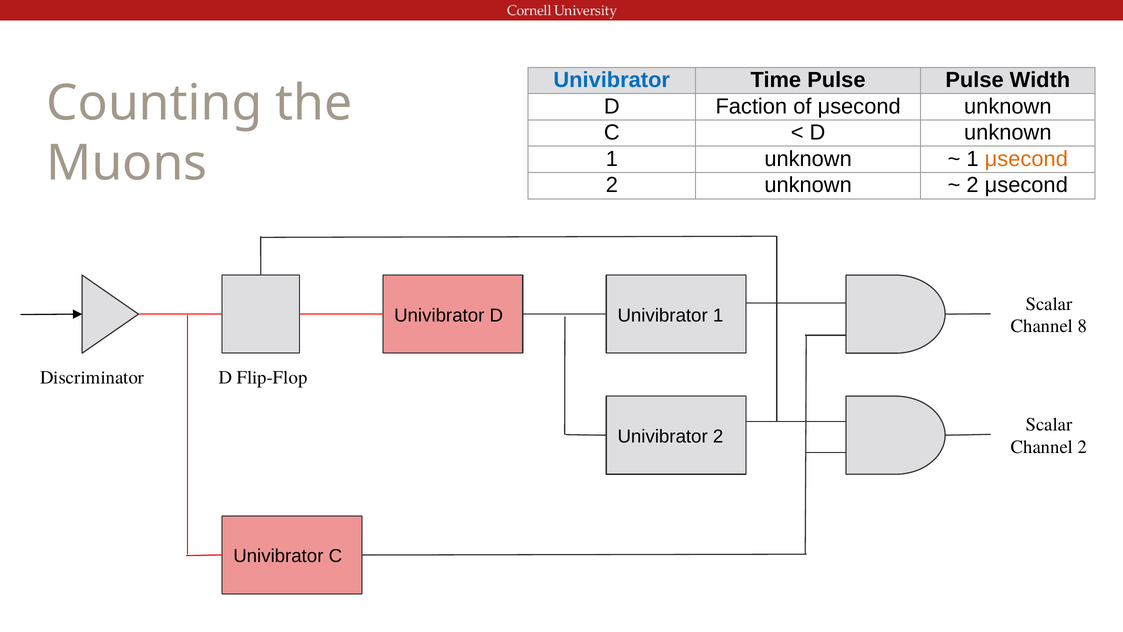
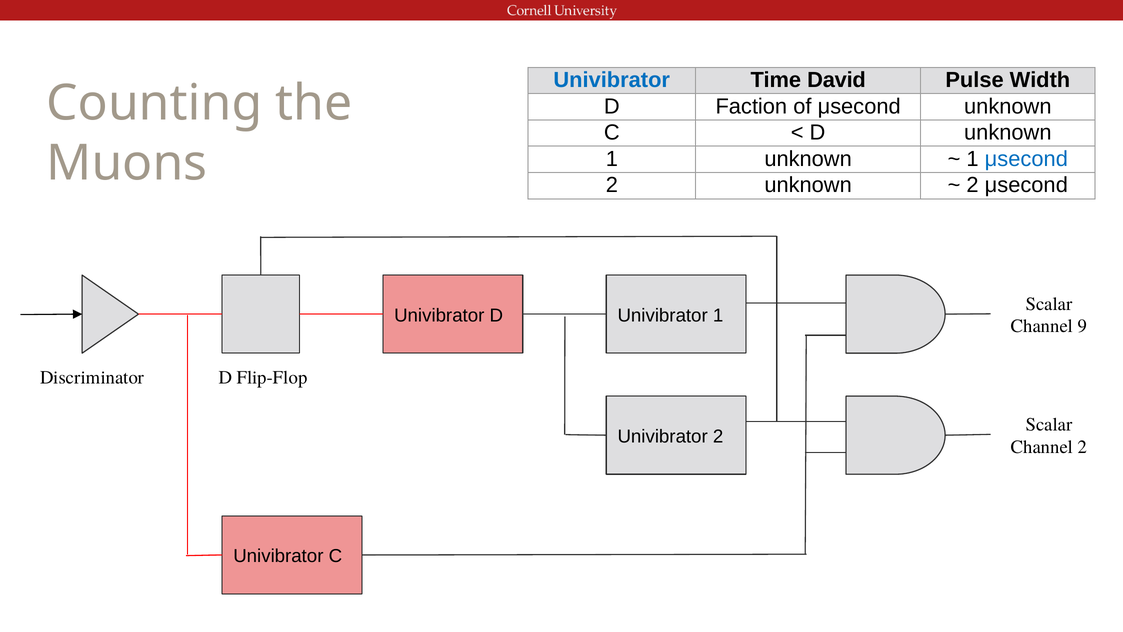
Time Pulse: Pulse -> David
μsecond at (1026, 159) colour: orange -> blue
8: 8 -> 9
